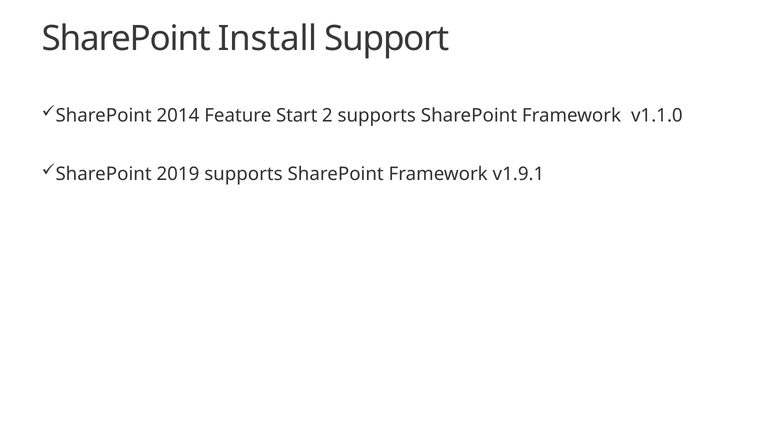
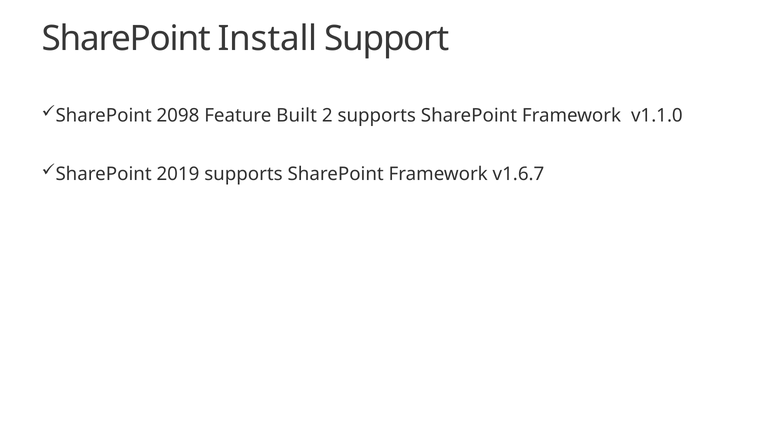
2014: 2014 -> 2098
Start: Start -> Built
v1.9.1: v1.9.1 -> v1.6.7
